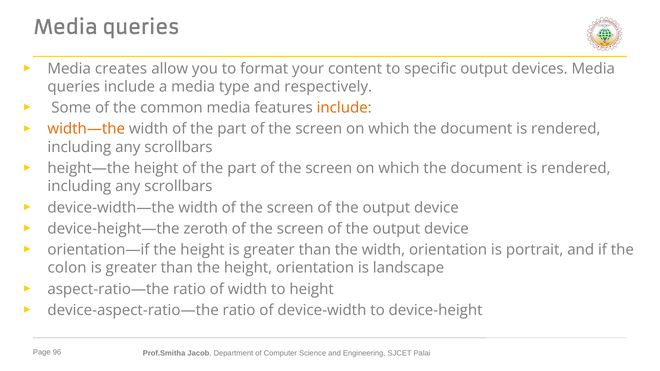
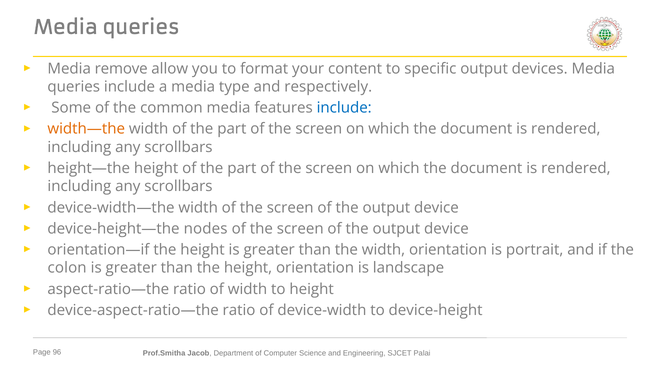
creates: creates -> remove
include at (344, 108) colour: orange -> blue
zeroth: zeroth -> nodes
